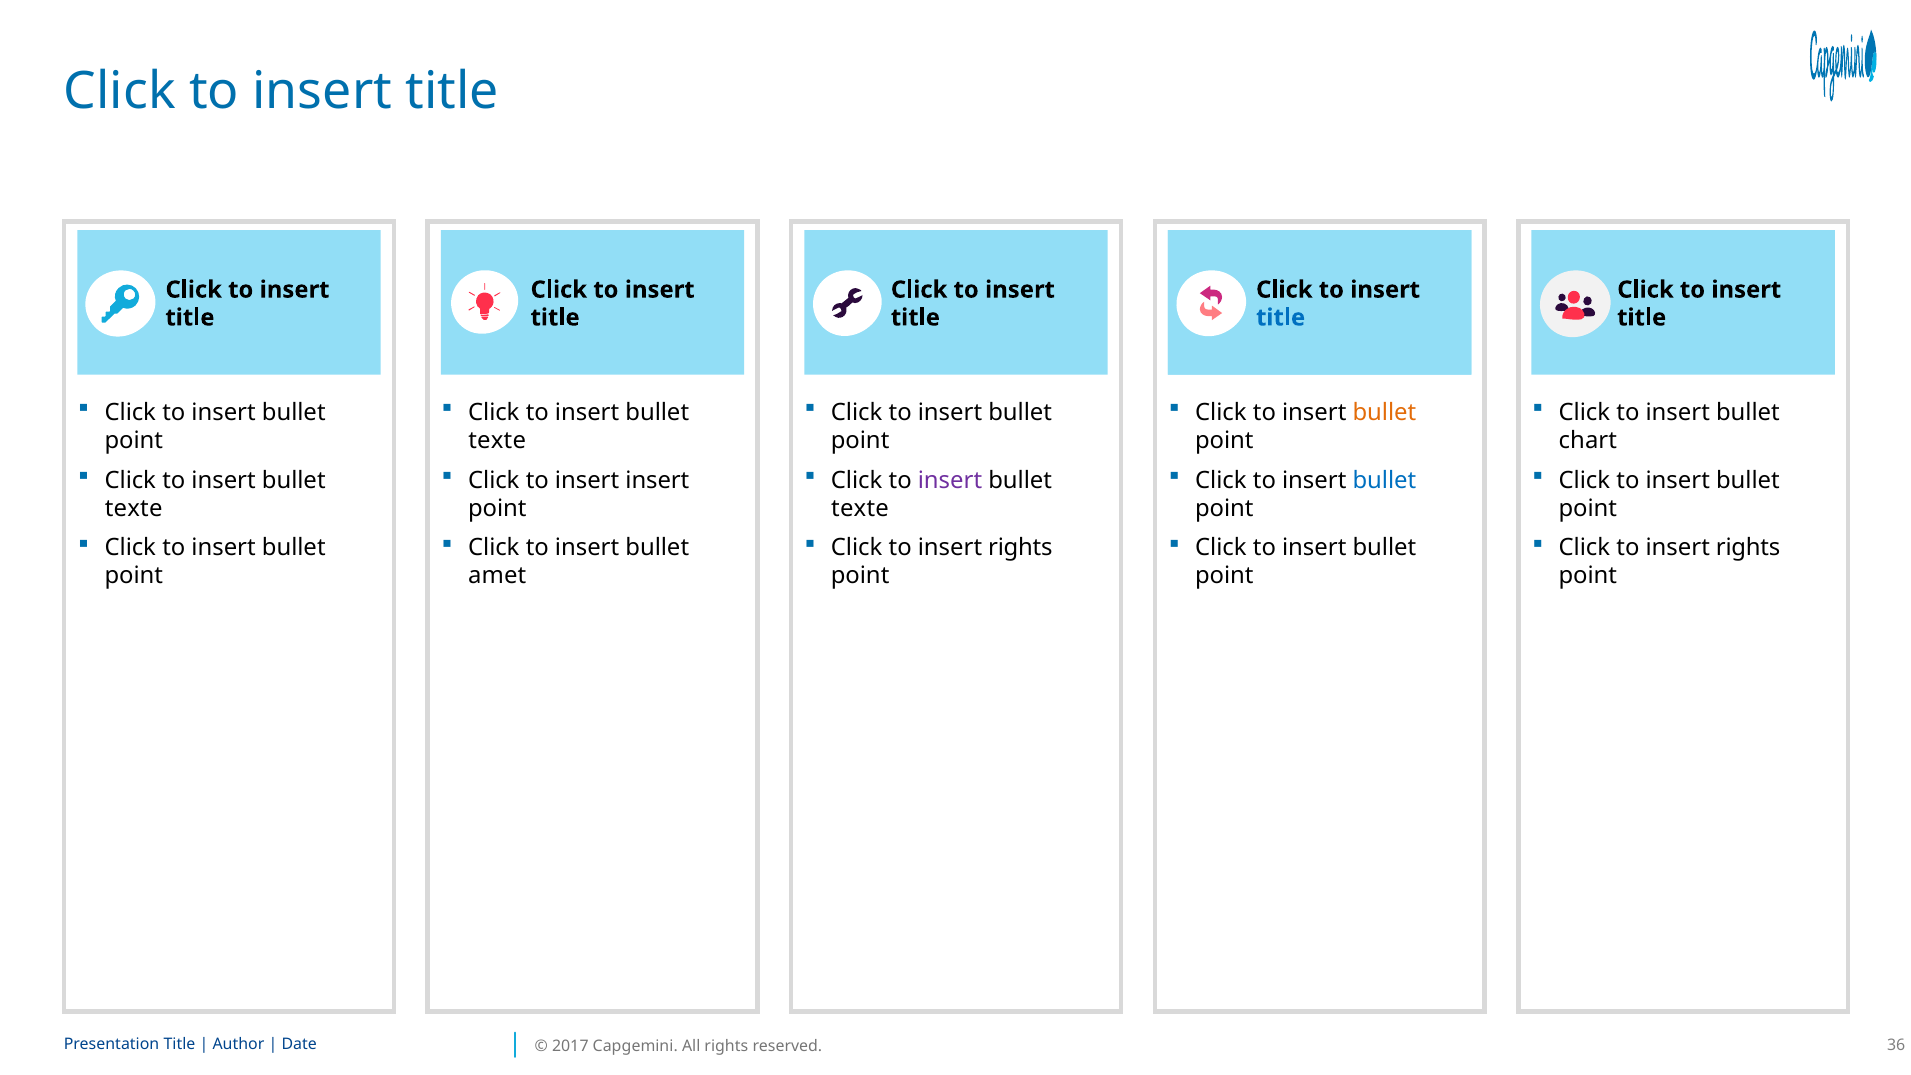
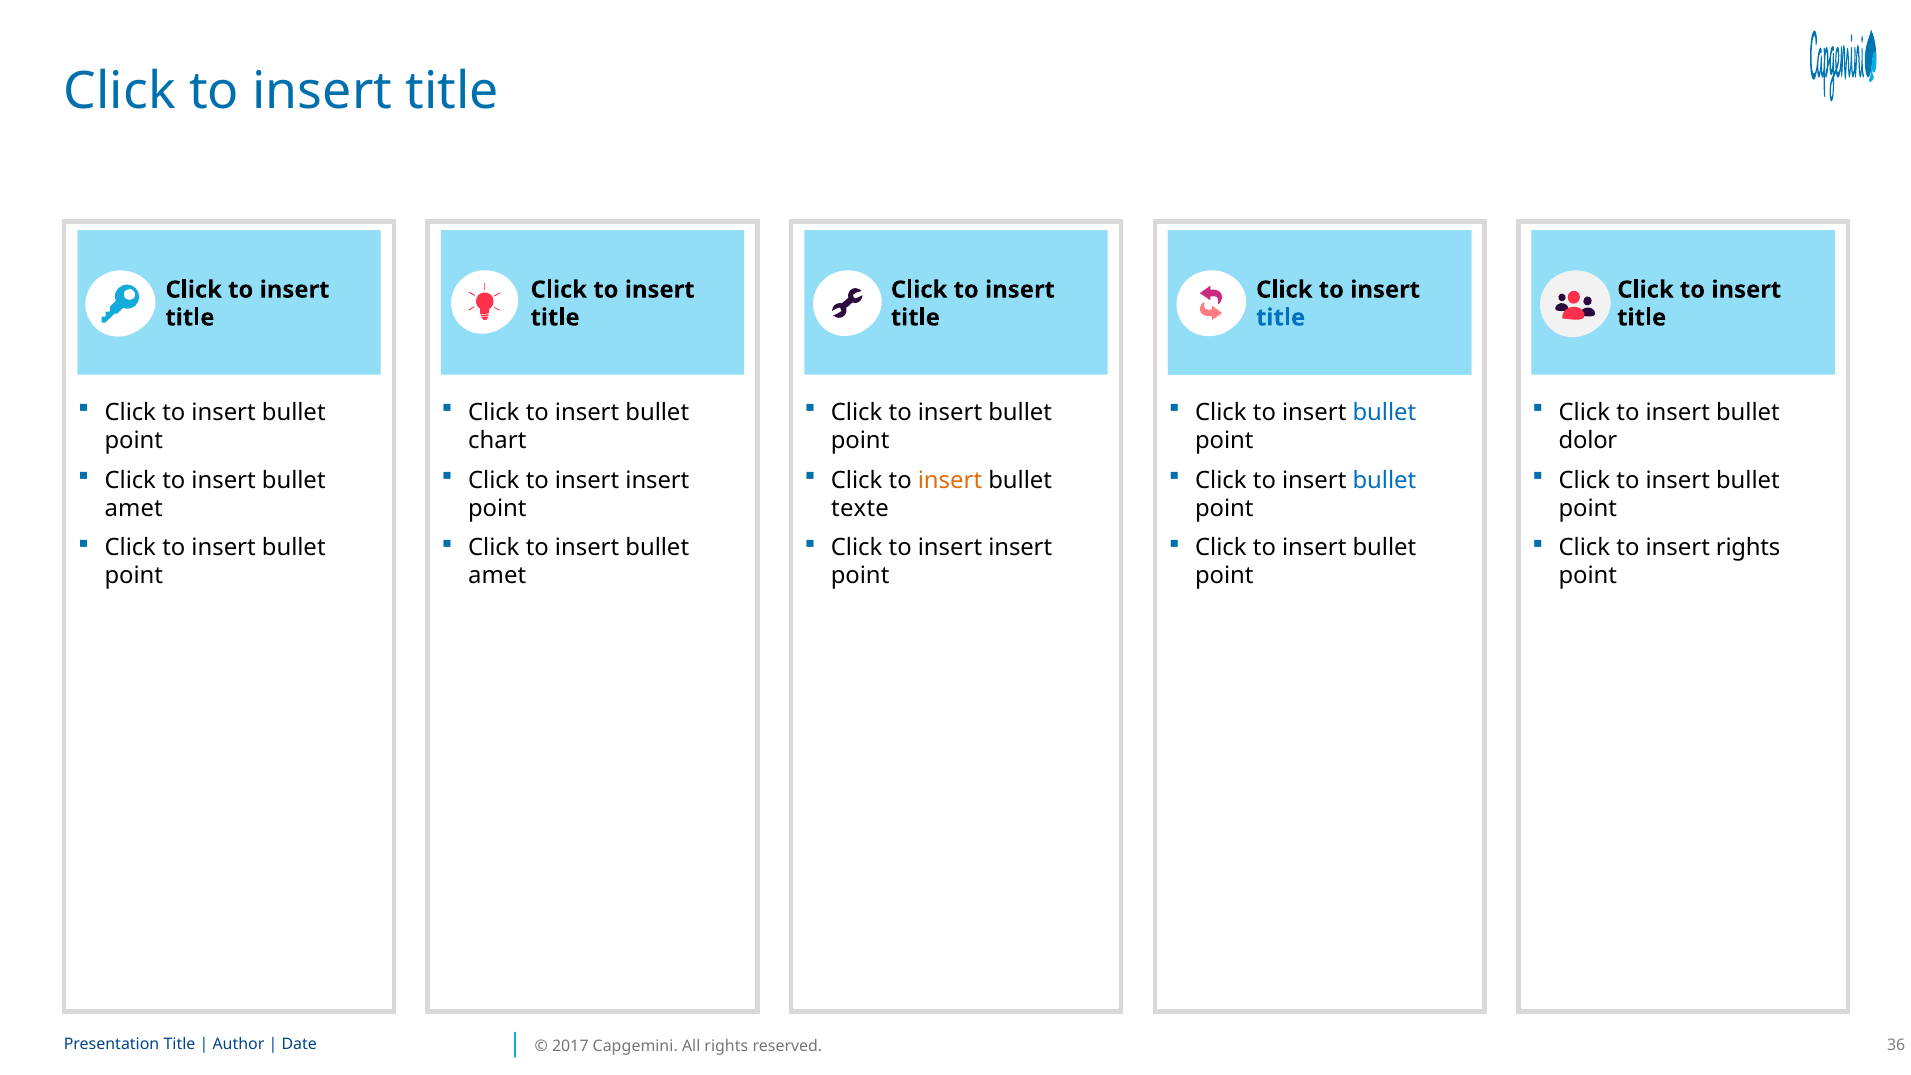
bullet at (1384, 413) colour: orange -> blue
texte at (497, 440): texte -> chart
chart: chart -> dolor
insert at (950, 480) colour: purple -> orange
texte at (134, 508): texte -> amet
rights at (1020, 548): rights -> insert
